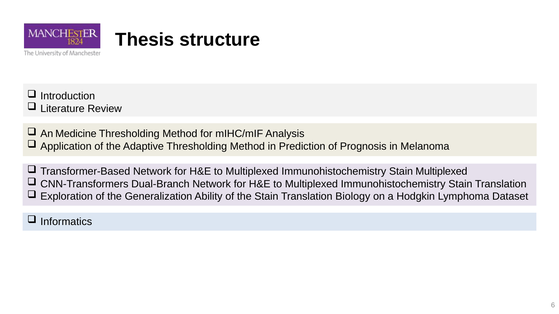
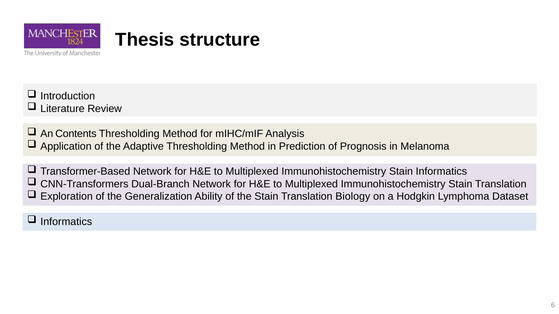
Medicine: Medicine -> Contents
Stain Multiplexed: Multiplexed -> Informatics
